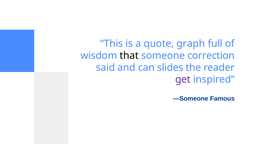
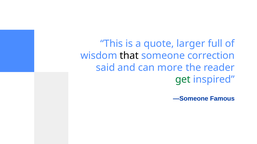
graph: graph -> larger
slides: slides -> more
get colour: purple -> green
